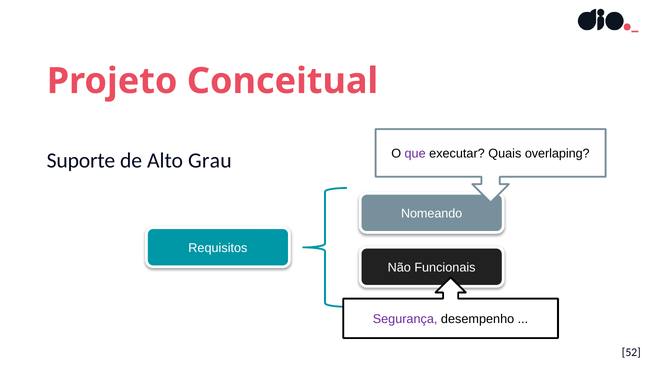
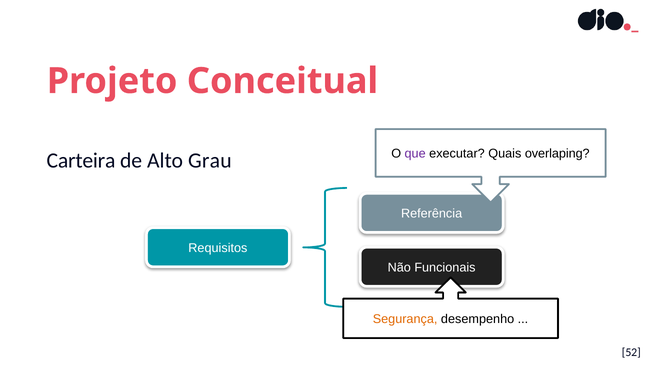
Suporte: Suporte -> Carteira
Nomeando: Nomeando -> Referência
Segurança colour: purple -> orange
